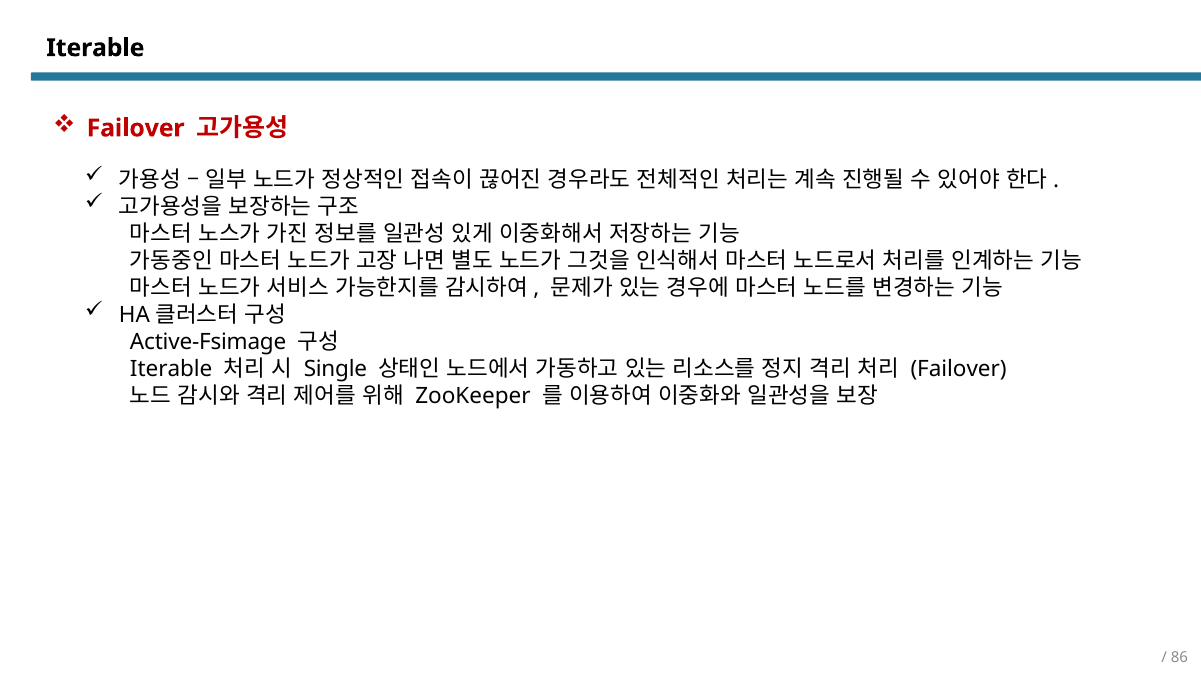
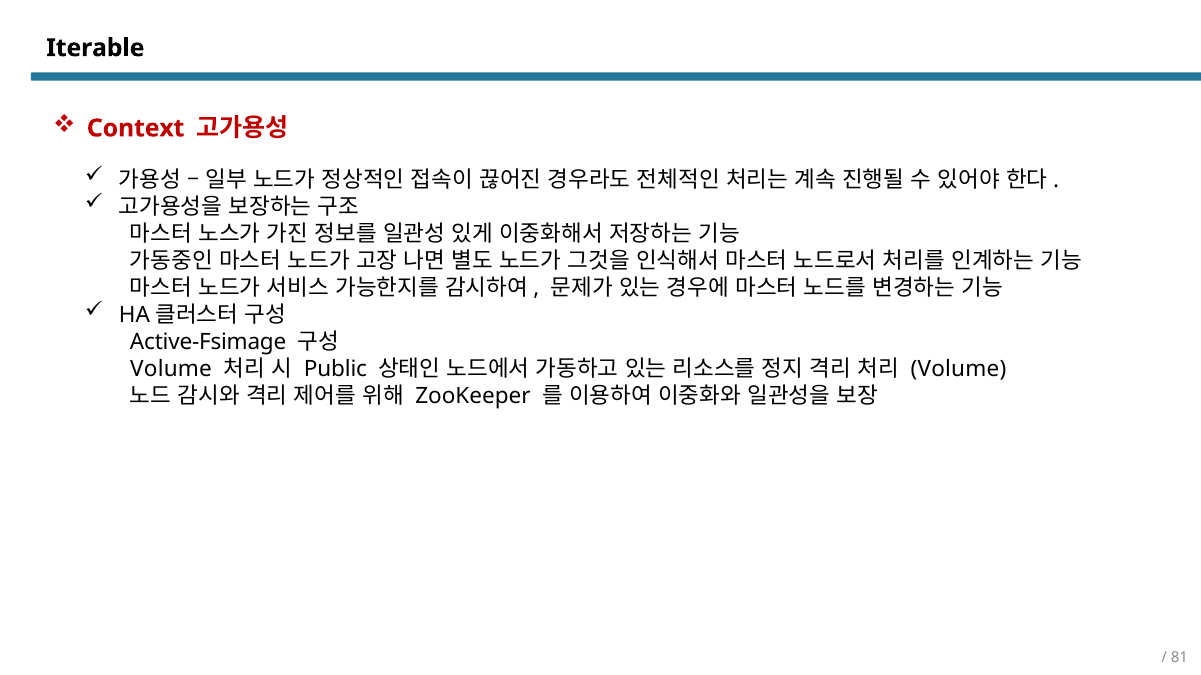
Failover at (136, 128): Failover -> Context
Iterable at (171, 369): Iterable -> Volume
Single: Single -> Public
Failover at (959, 369): Failover -> Volume
86: 86 -> 81
